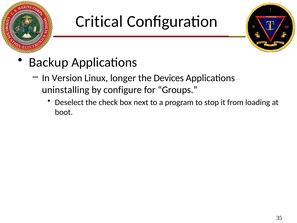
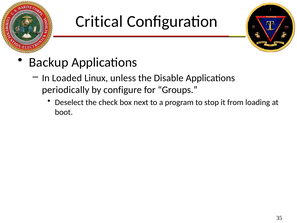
Version: Version -> Loaded
longer: longer -> unless
Devices: Devices -> Disable
uninstalling: uninstalling -> periodically
